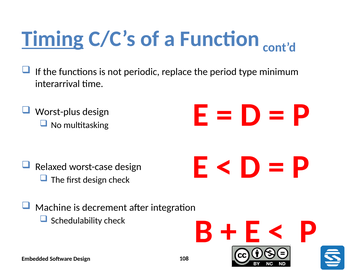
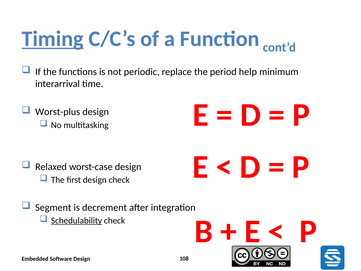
type: type -> help
Machine: Machine -> Segment
Schedulability underline: none -> present
